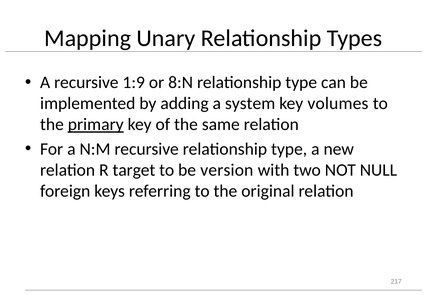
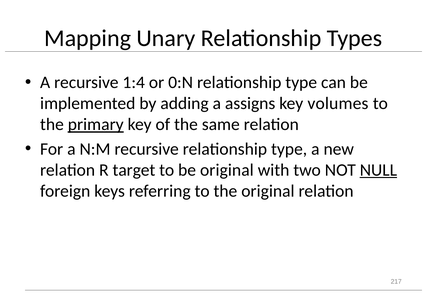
1:9: 1:9 -> 1:4
8:N: 8:N -> 0:N
system: system -> assigns
be version: version -> original
NULL underline: none -> present
